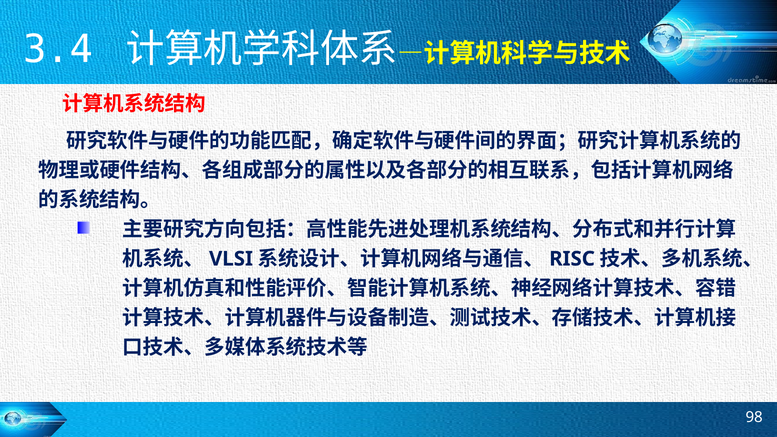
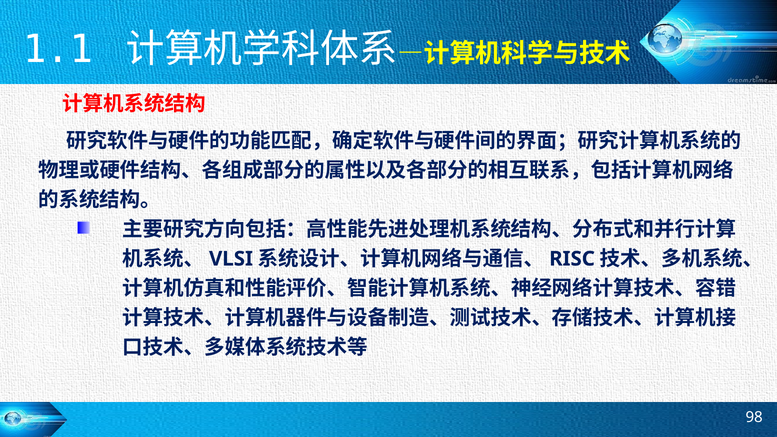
3.4: 3.4 -> 1.1
